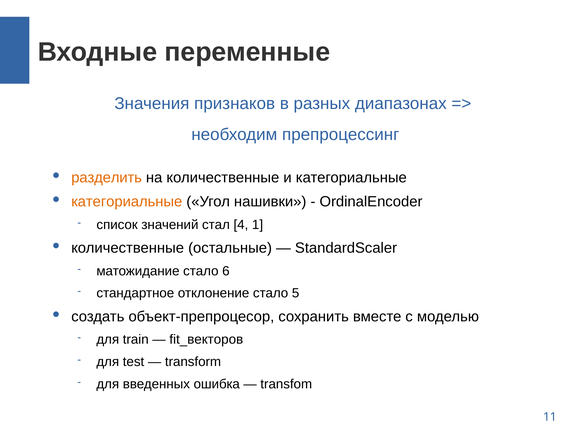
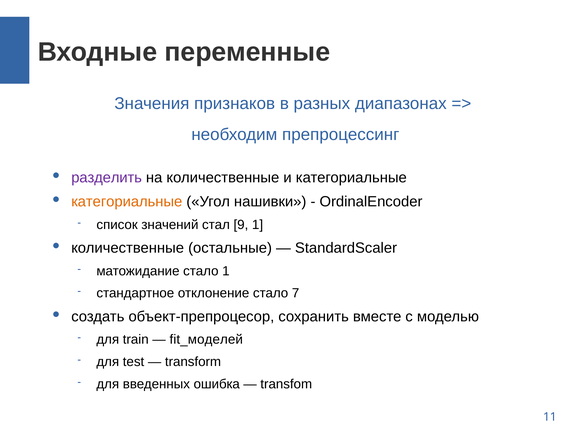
разделить colour: orange -> purple
4: 4 -> 9
стало 6: 6 -> 1
5: 5 -> 7
fit_векторов: fit_векторов -> fit_моделей
